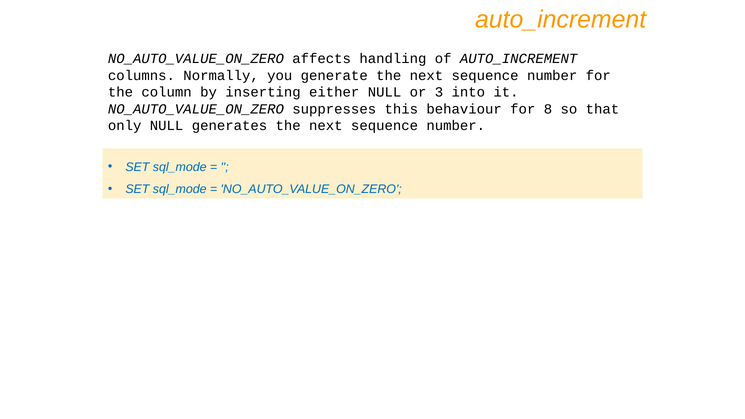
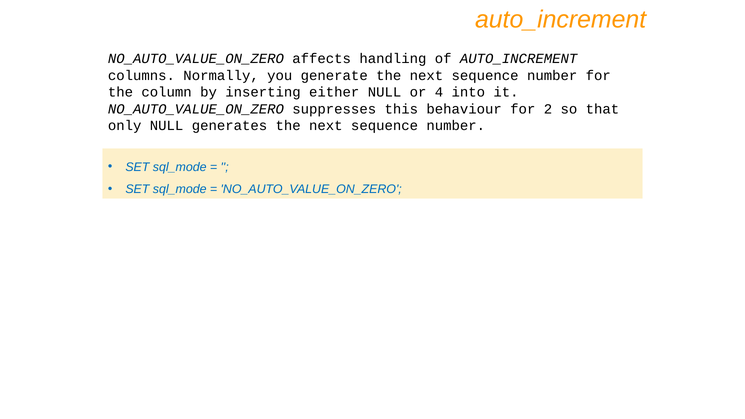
3: 3 -> 4
8: 8 -> 2
